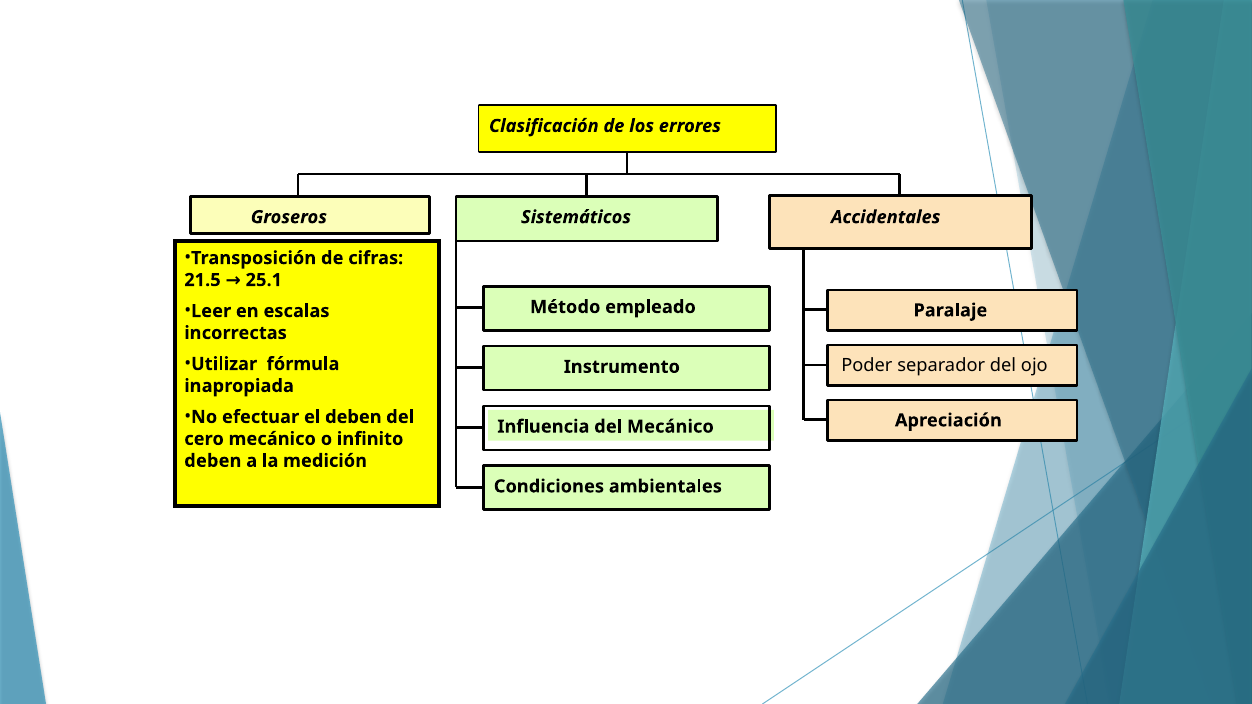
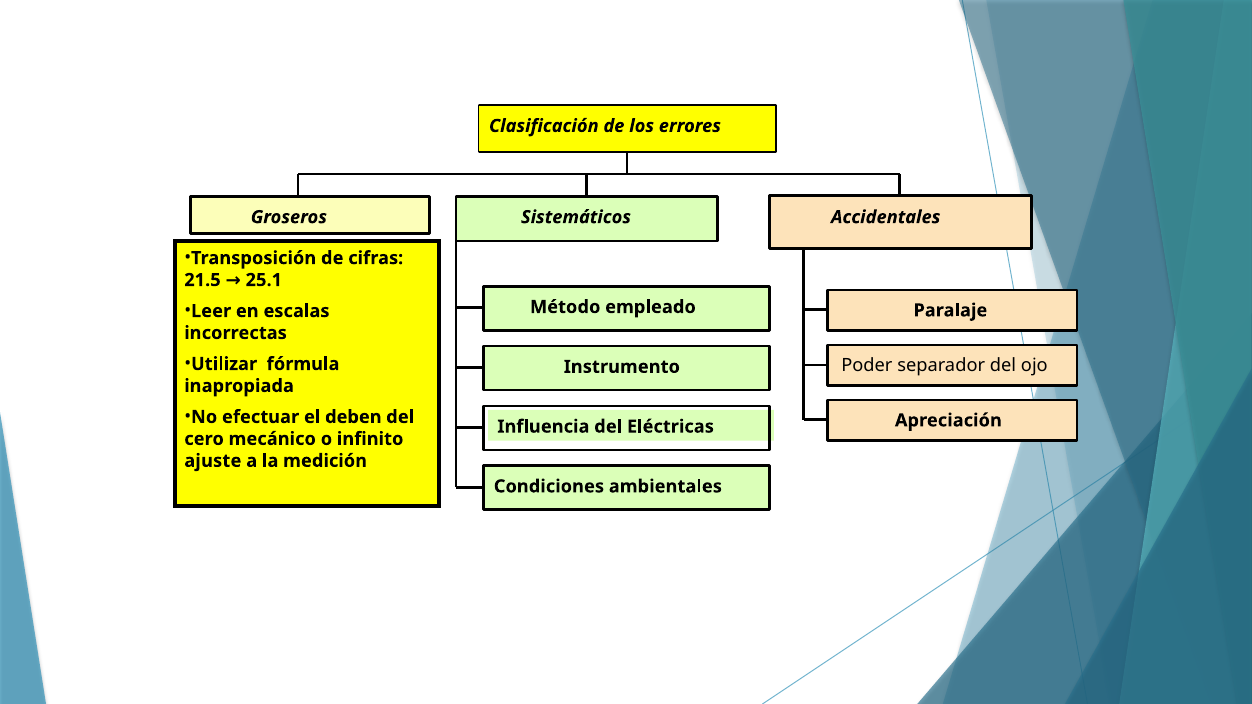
del Mecánico: Mecánico -> Eléctricas
deben at (213, 461): deben -> ajuste
